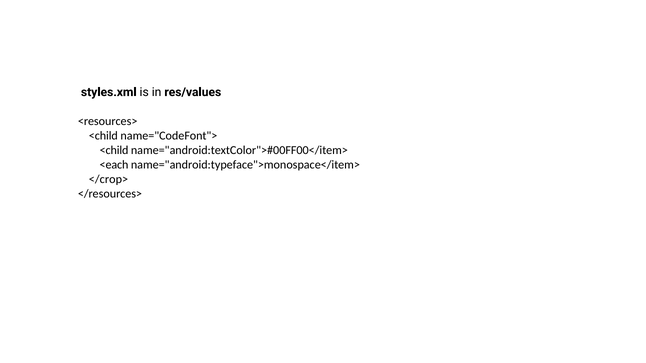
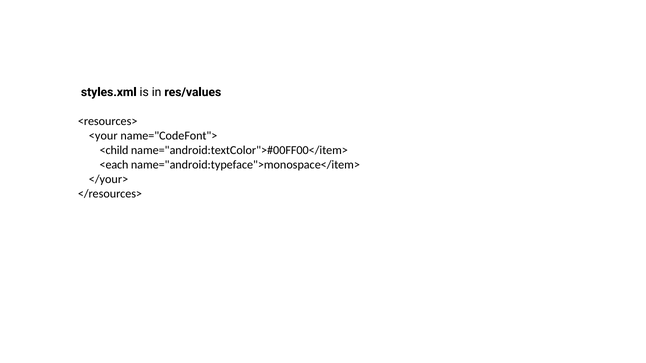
<child at (103, 136): <child -> <your
</crop>: </crop> -> </your>
